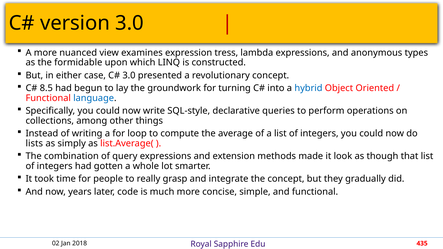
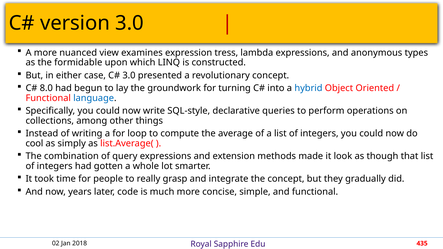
8.5: 8.5 -> 8.0
lists: lists -> cool
